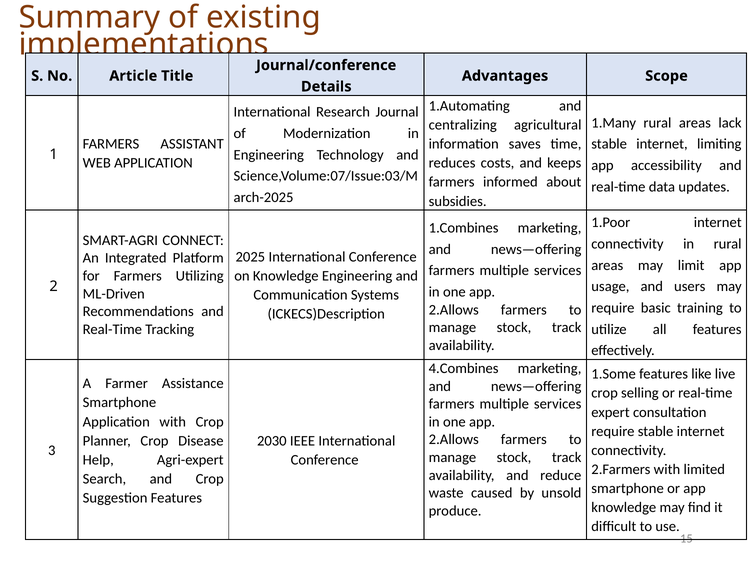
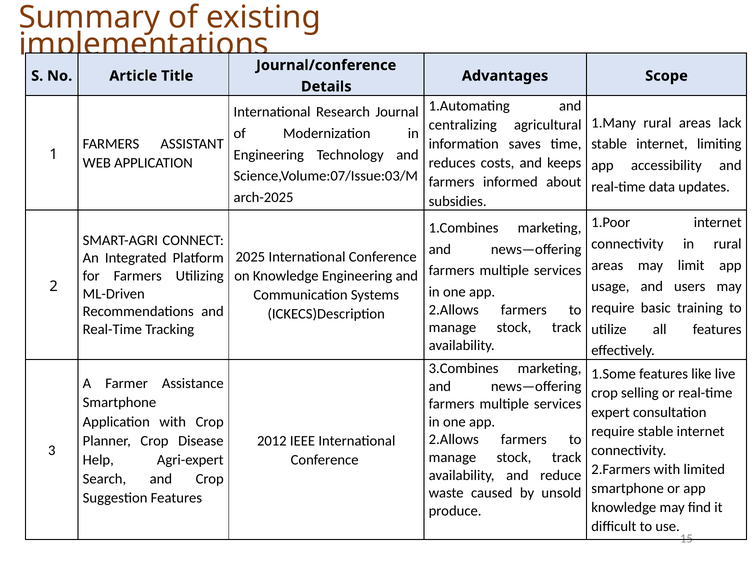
4.Combines: 4.Combines -> 3.Combines
2030: 2030 -> 2012
